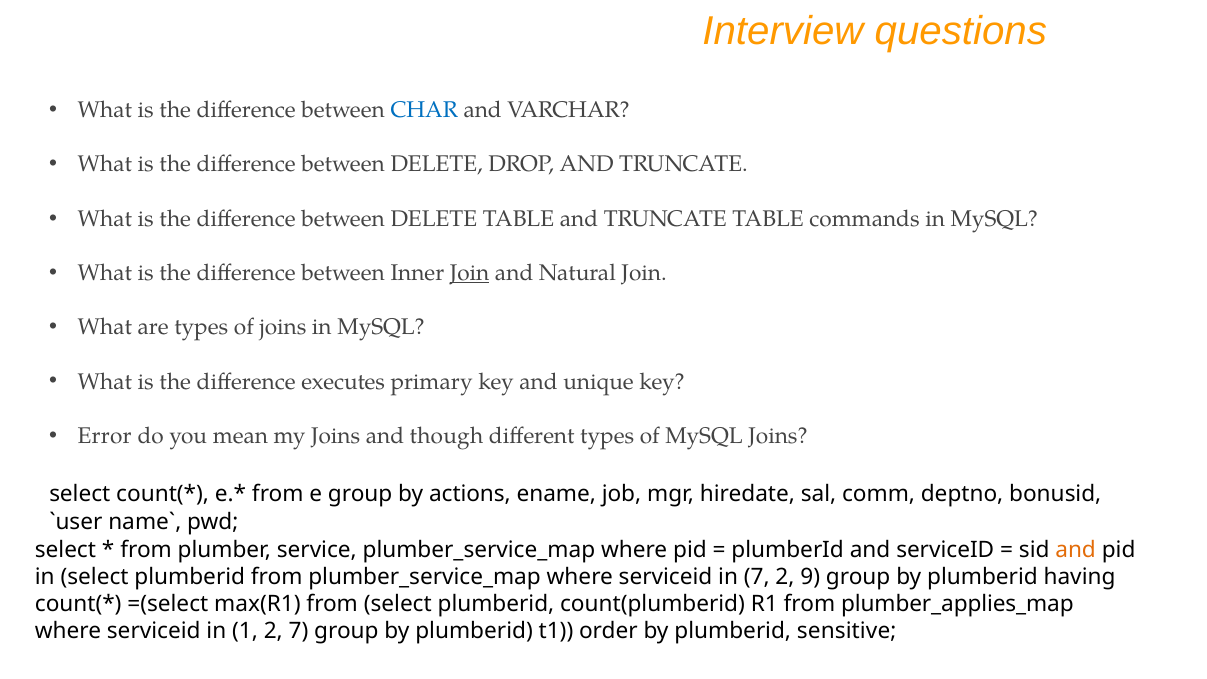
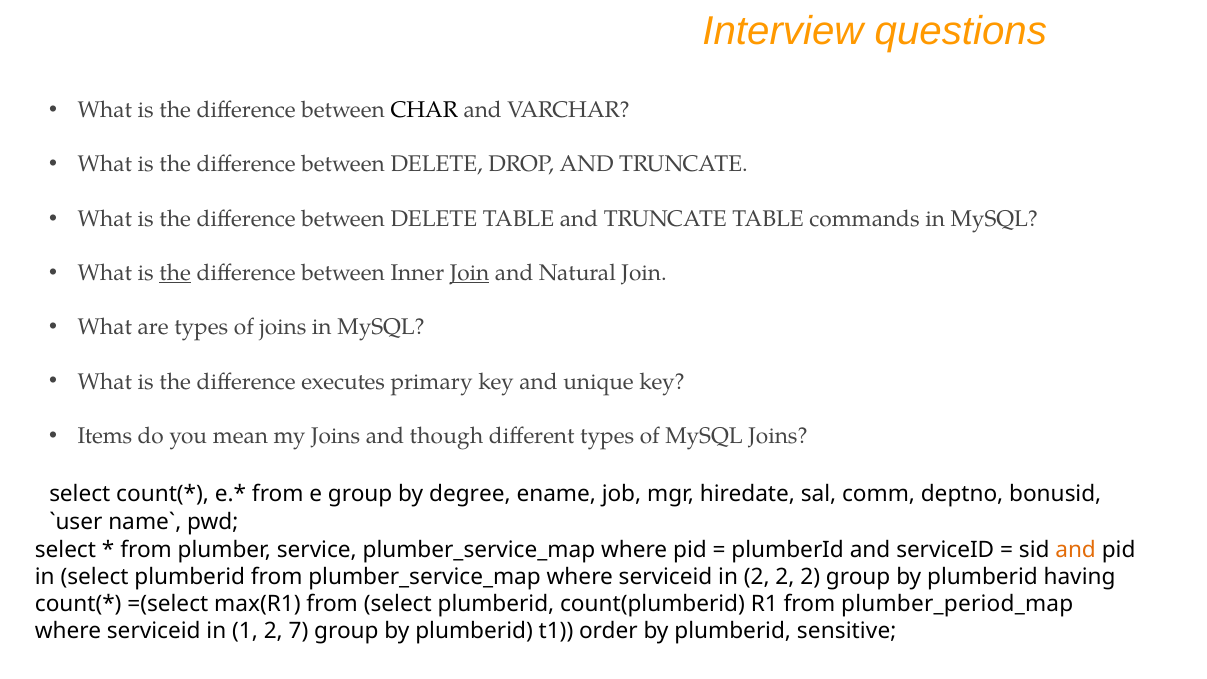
CHAR colour: blue -> black
the at (175, 273) underline: none -> present
Error: Error -> Items
actions: actions -> degree
in 7: 7 -> 2
9 at (810, 577): 9 -> 2
plumber_applies_map: plumber_applies_map -> plumber_period_map
